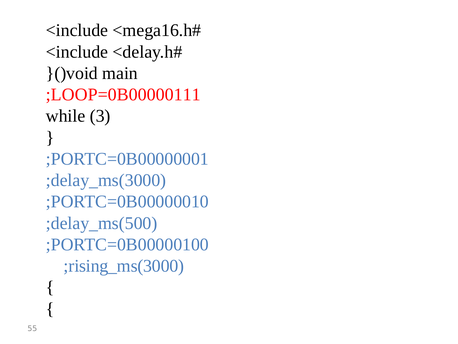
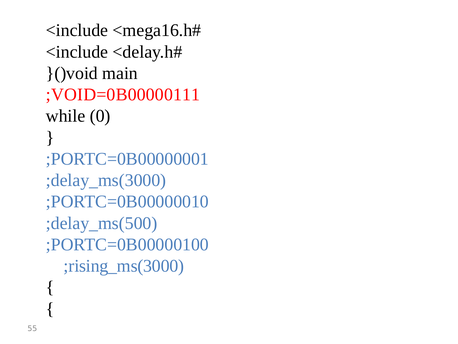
LOOP=0B00000111: LOOP=0B00000111 -> VOID=0B00000111
3: 3 -> 0
